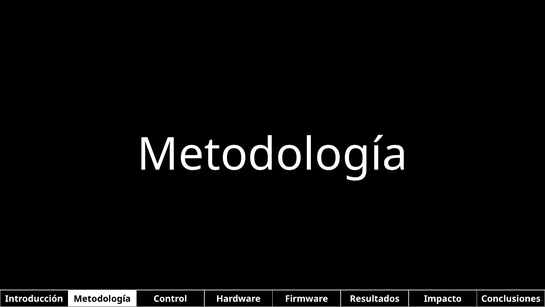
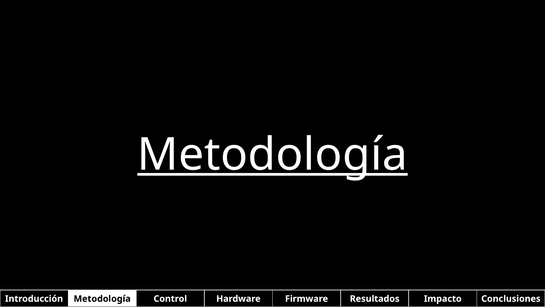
Metodología at (272, 155) underline: none -> present
